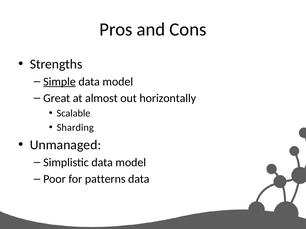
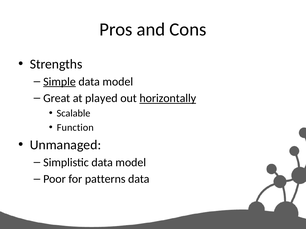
almost: almost -> played
horizontally underline: none -> present
Sharding: Sharding -> Function
